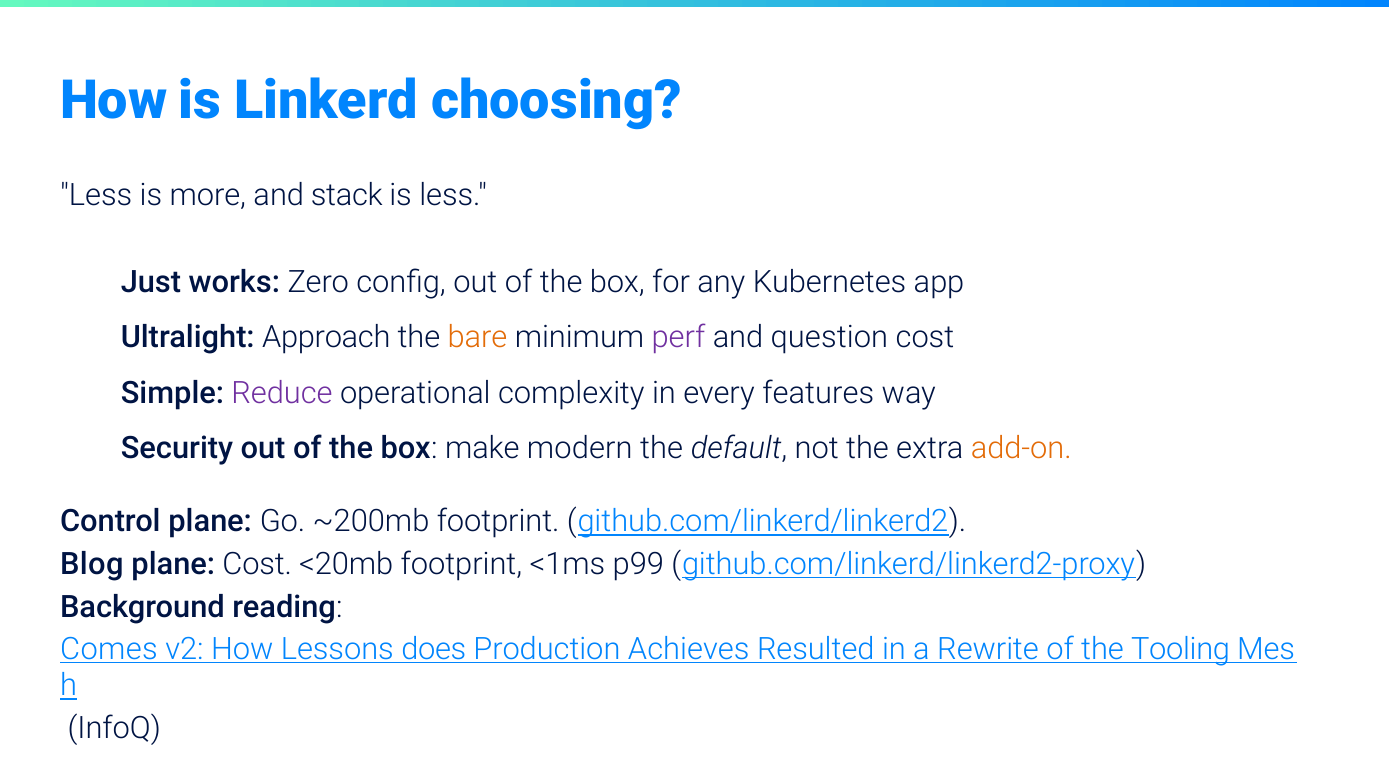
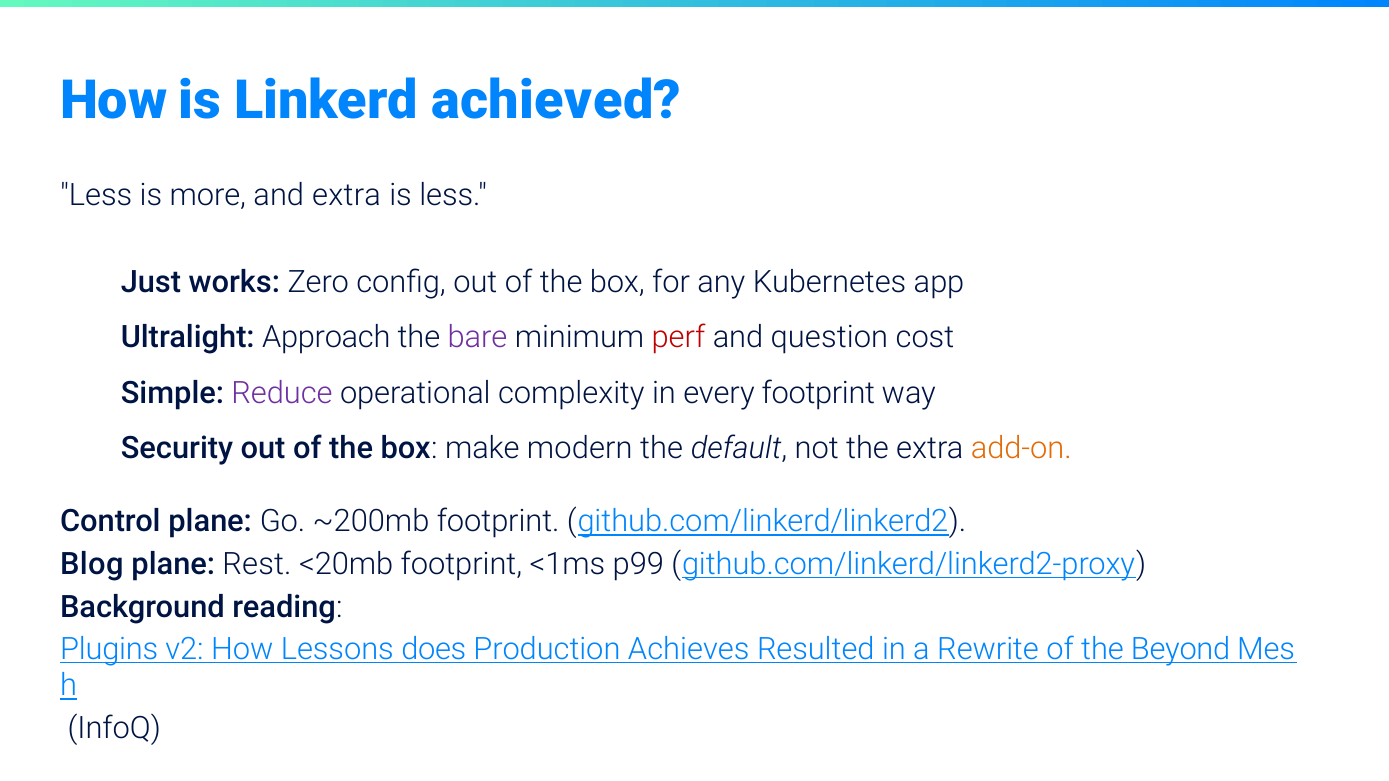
choosing: choosing -> achieved
and stack: stack -> extra
bare colour: orange -> purple
perf colour: purple -> red
every features: features -> footprint
plane Cost: Cost -> Rest
Comes: Comes -> Plugins
Tooling: Tooling -> Beyond
